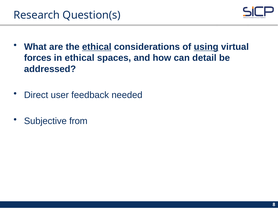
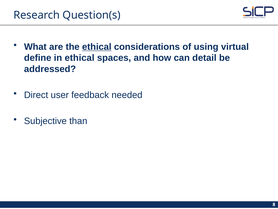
using underline: present -> none
forces: forces -> define
from: from -> than
